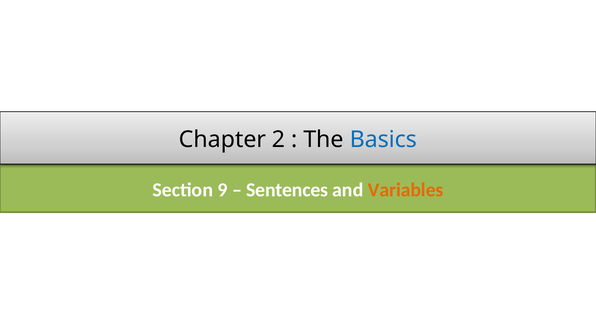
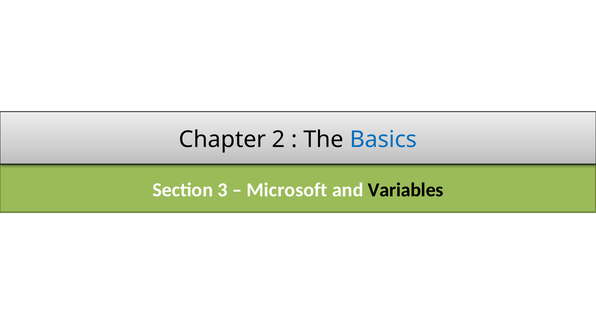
9: 9 -> 3
Sentences: Sentences -> Microsoft
Variables colour: orange -> black
